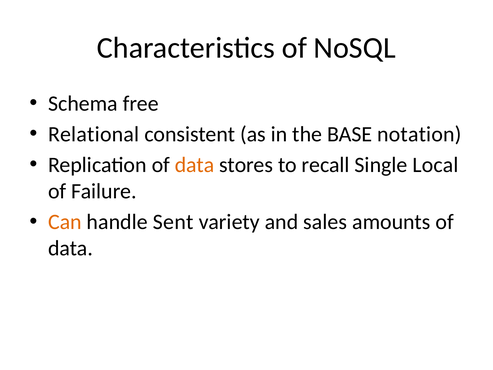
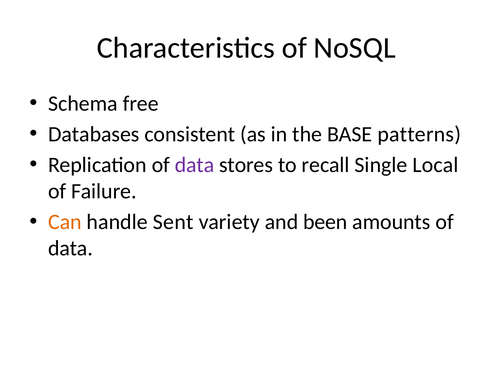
Relational: Relational -> Databases
notation: notation -> patterns
data at (195, 165) colour: orange -> purple
sales: sales -> been
